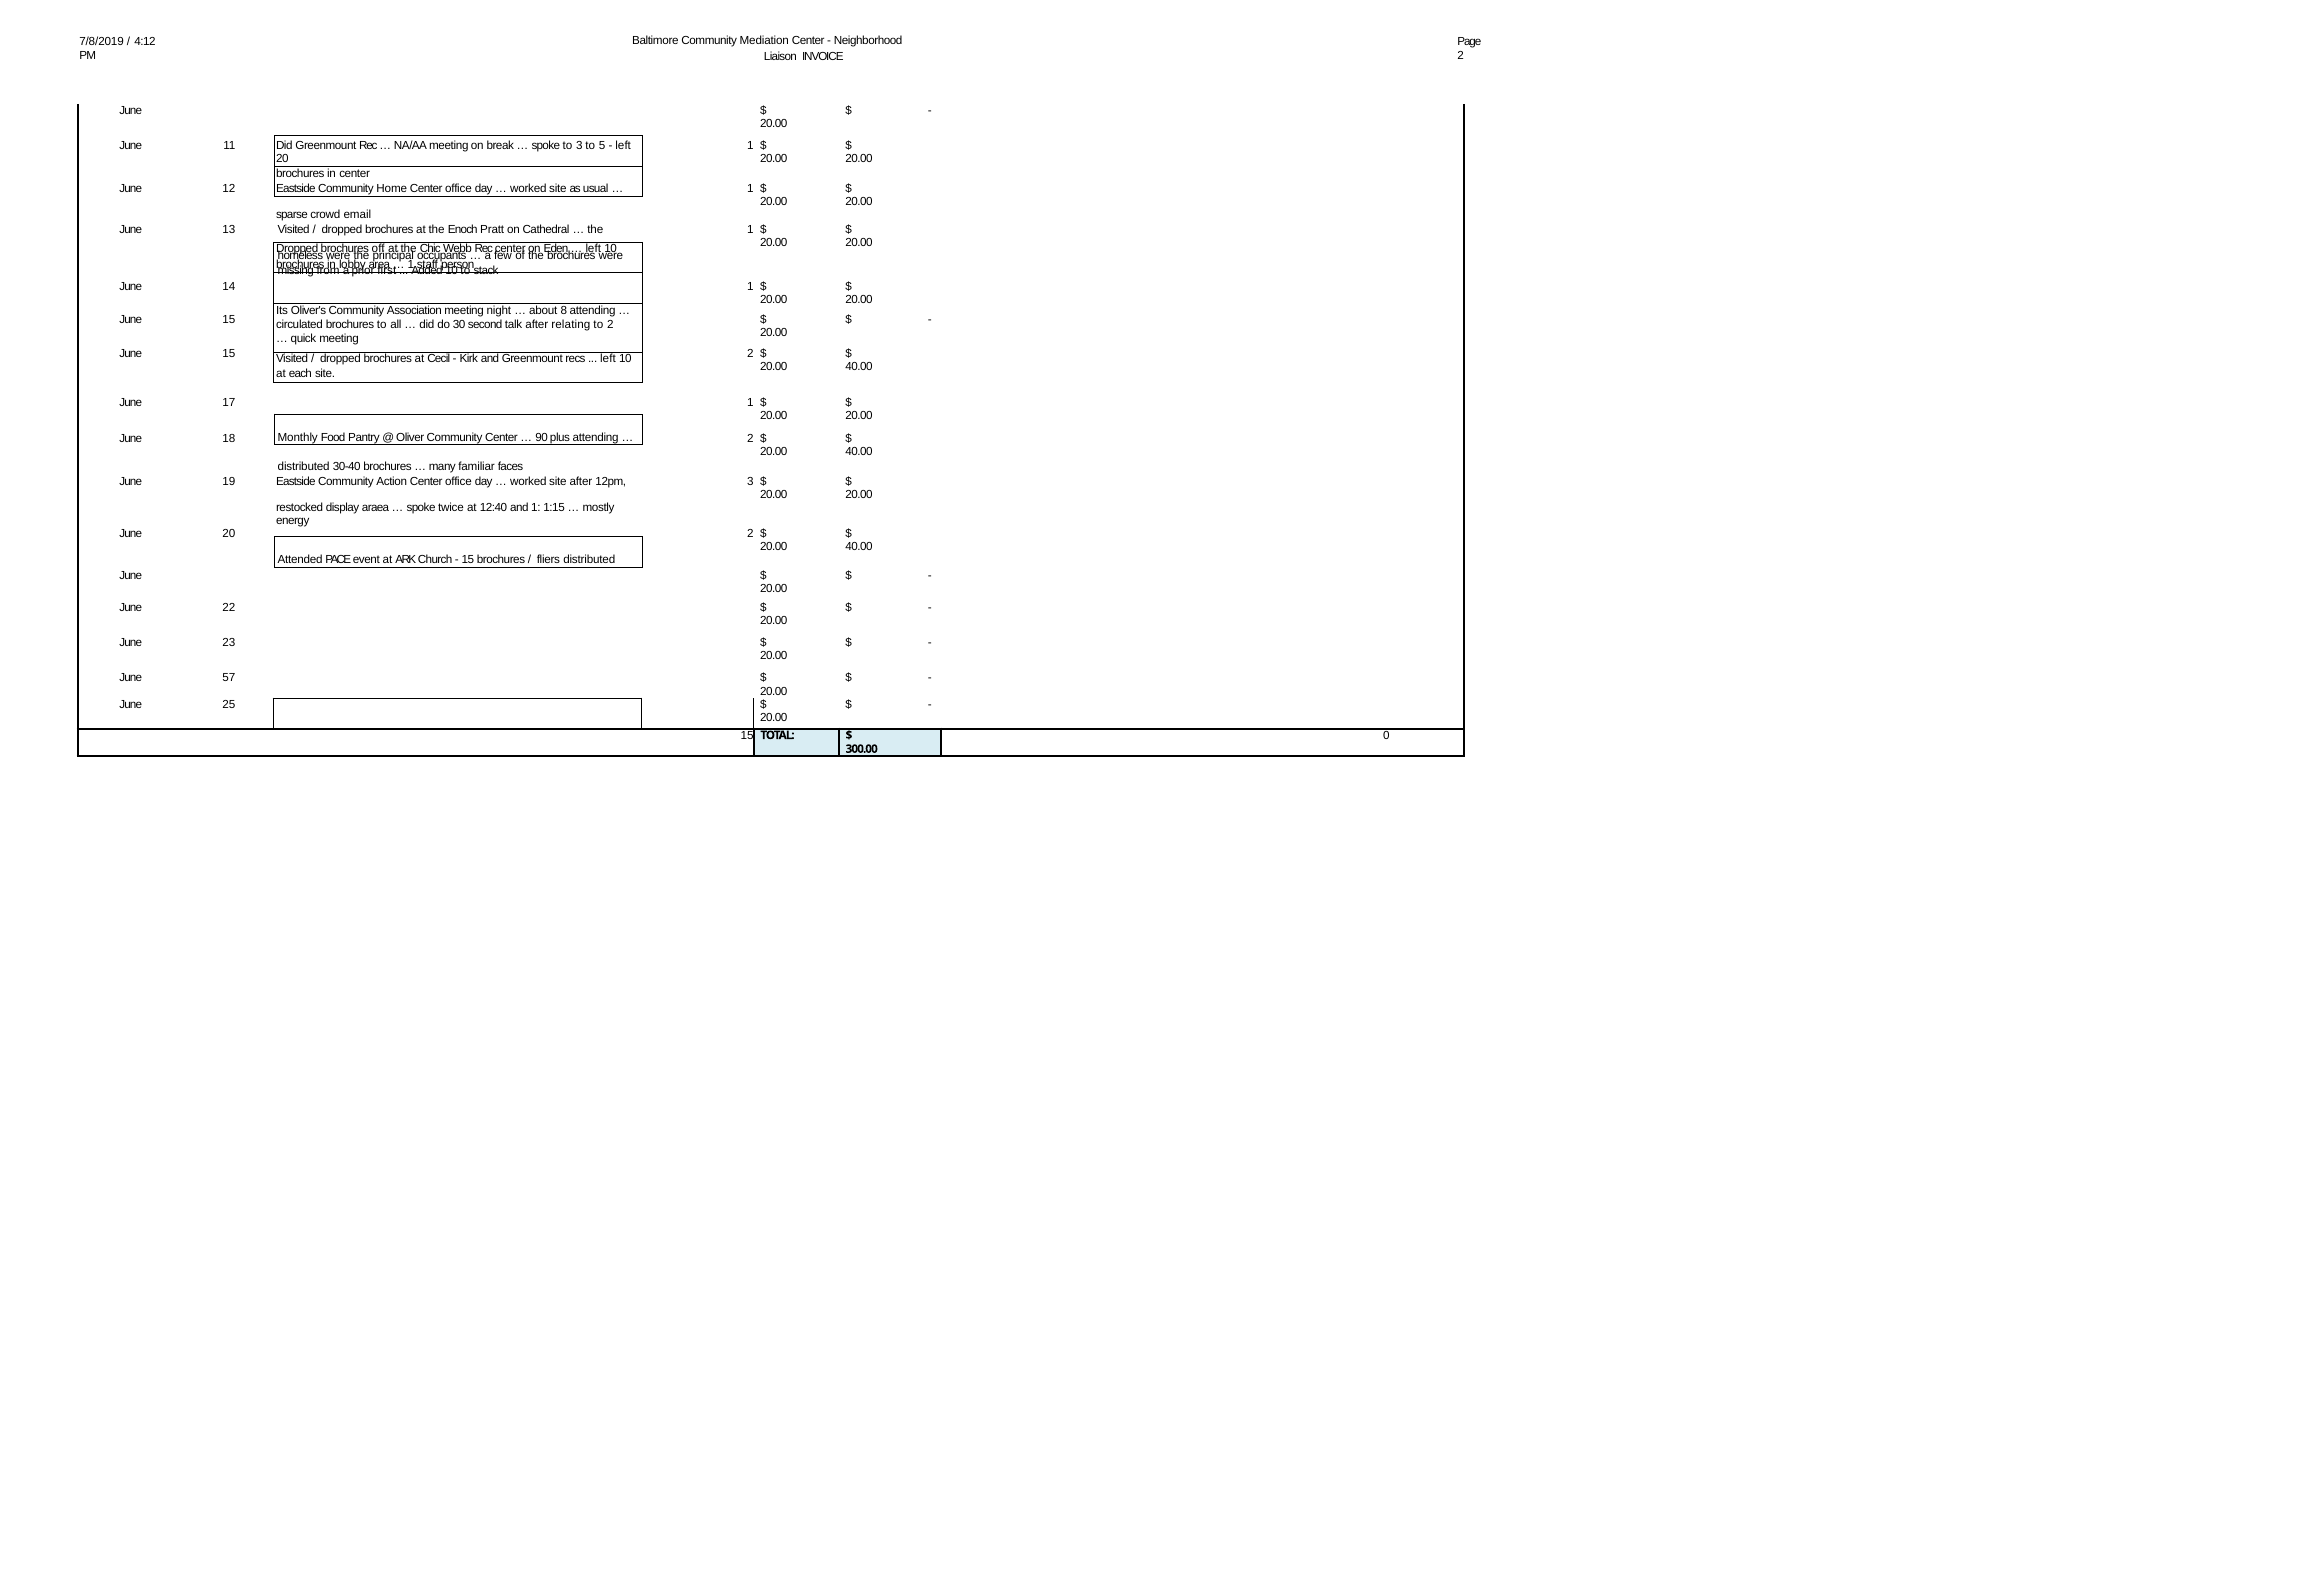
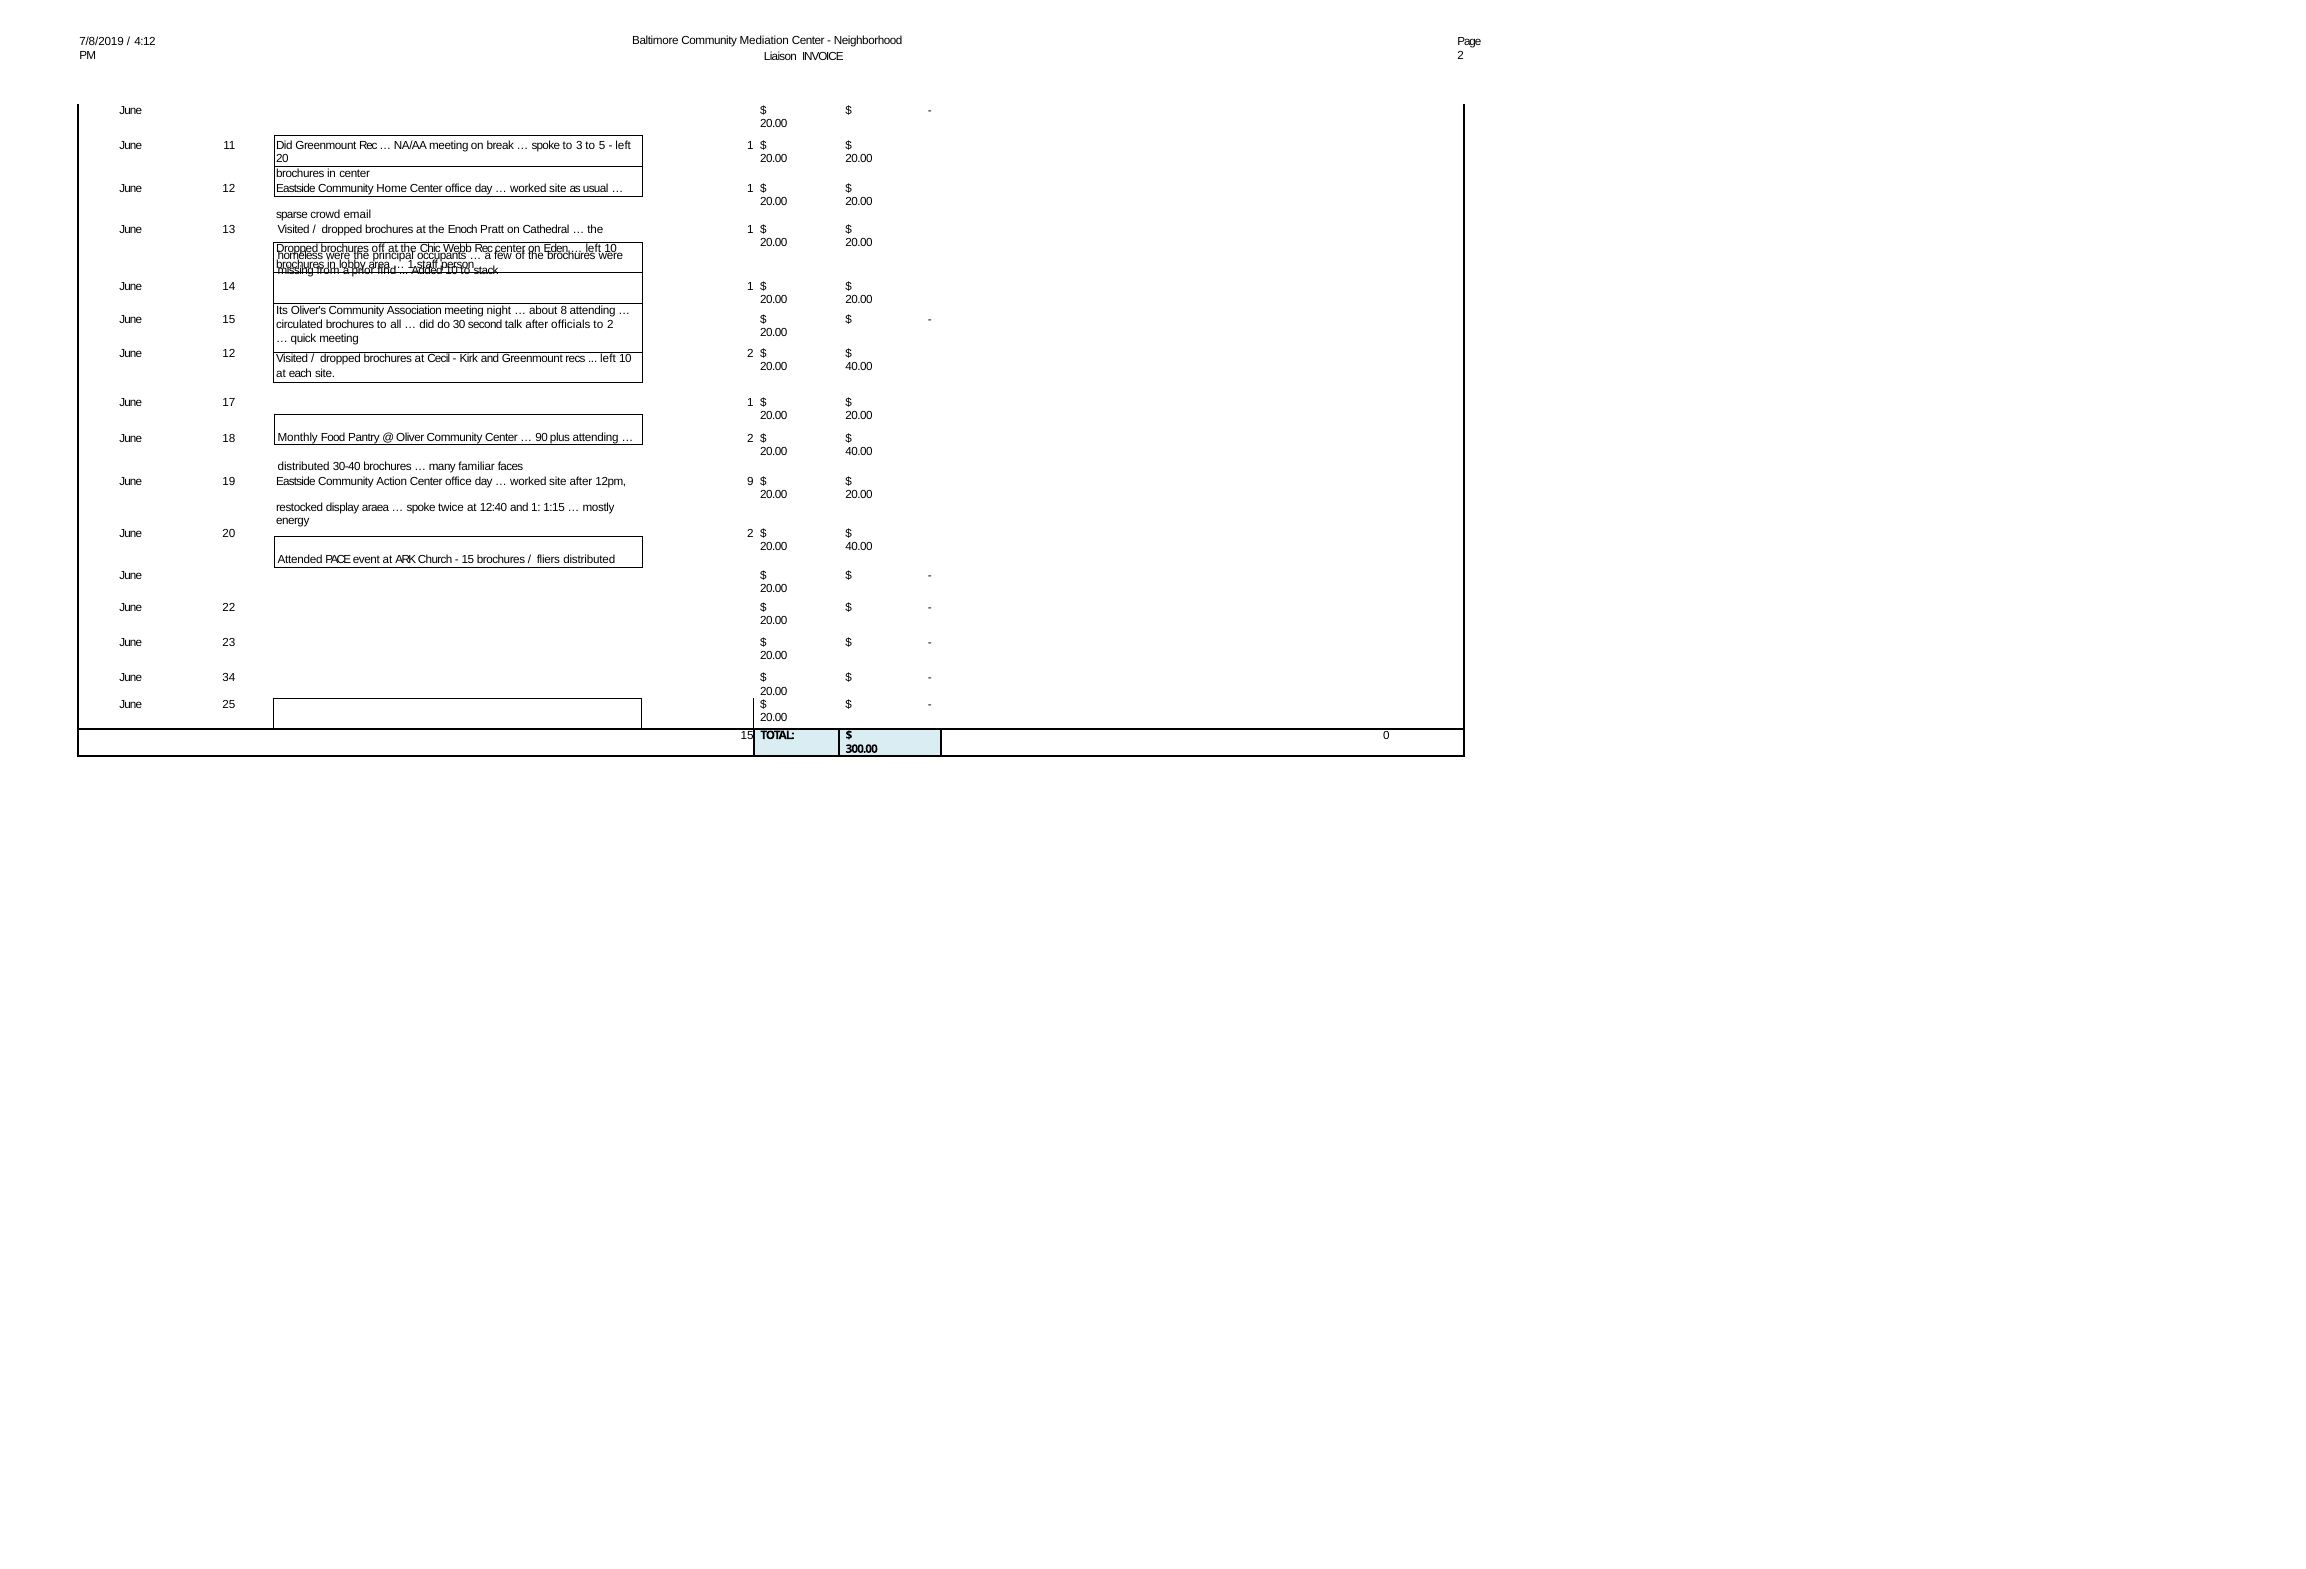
first: first -> find
relating: relating -> officials
15 at (229, 354): 15 -> 12
12pm 3: 3 -> 9
57: 57 -> 34
